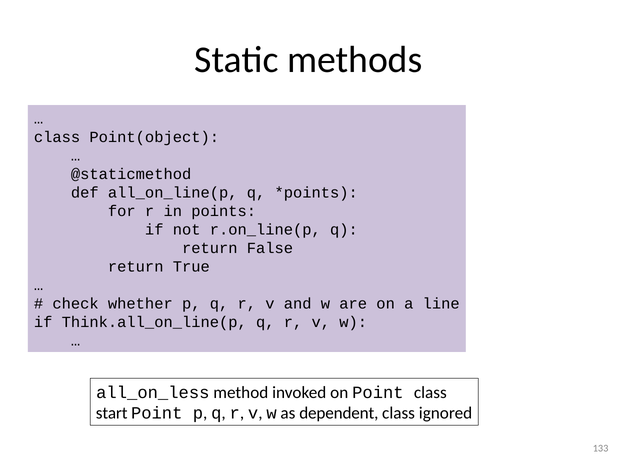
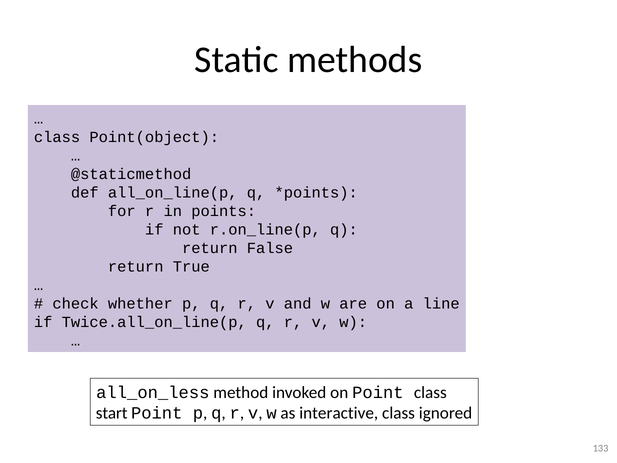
Think.all_on_line(p: Think.all_on_line(p -> Twice.all_on_line(p
dependent: dependent -> interactive
